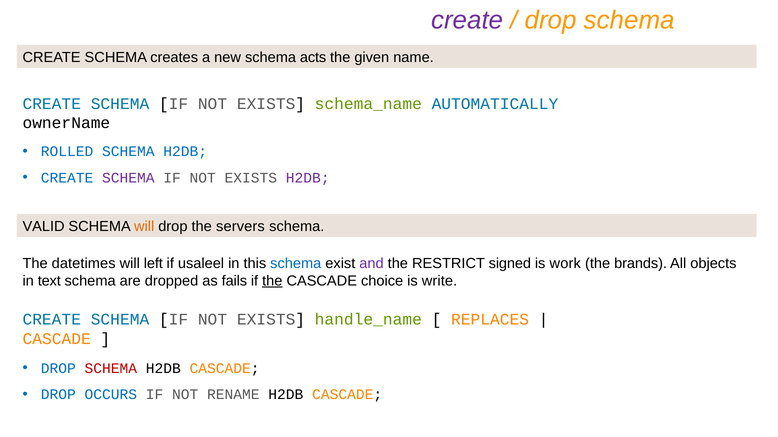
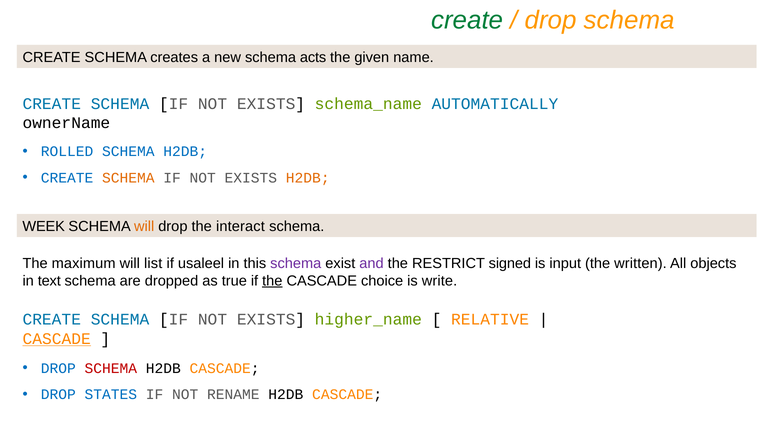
create at (467, 20) colour: purple -> green
SCHEMA at (128, 178) colour: purple -> orange
H2DB at (308, 178) colour: purple -> orange
VALID: VALID -> WEEK
servers: servers -> interact
datetimes: datetimes -> maximum
left: left -> list
schema at (296, 264) colour: blue -> purple
work: work -> input
brands: brands -> written
fails: fails -> true
handle_name: handle_name -> higher_name
REPLACES: REPLACES -> RELATIVE
CASCADE at (57, 339) underline: none -> present
OCCURS: OCCURS -> STATES
